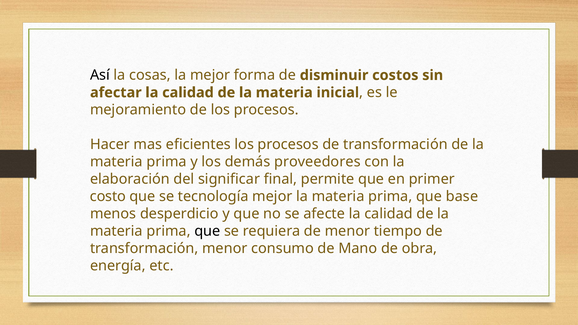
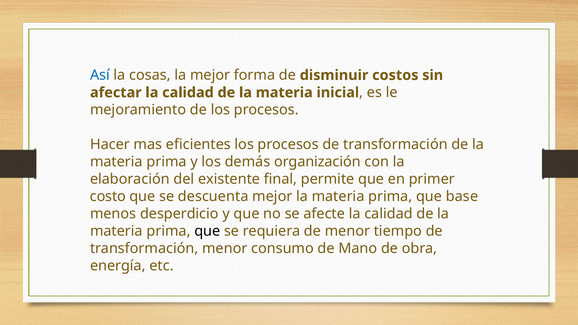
Así colour: black -> blue
proveedores: proveedores -> organización
significar: significar -> existente
tecnología: tecnología -> descuenta
